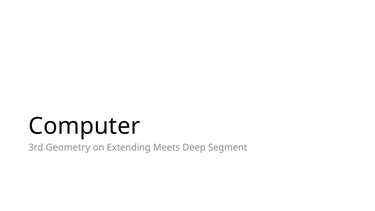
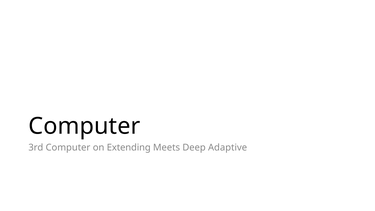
3rd Geometry: Geometry -> Computer
Segment: Segment -> Adaptive
